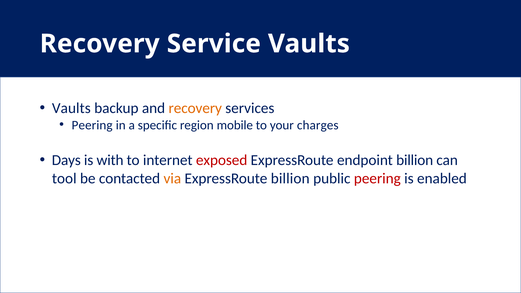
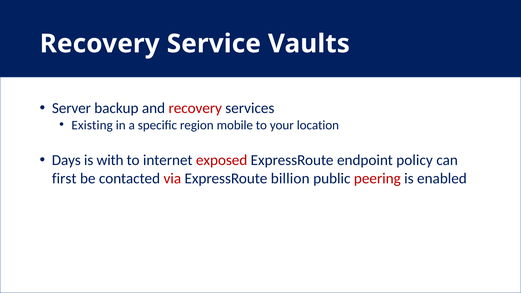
Vaults at (71, 108): Vaults -> Server
recovery at (195, 108) colour: orange -> red
Peering at (92, 125): Peering -> Existing
charges: charges -> location
endpoint billion: billion -> policy
tool: tool -> first
via colour: orange -> red
